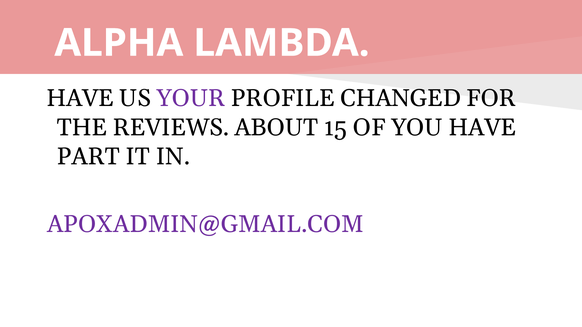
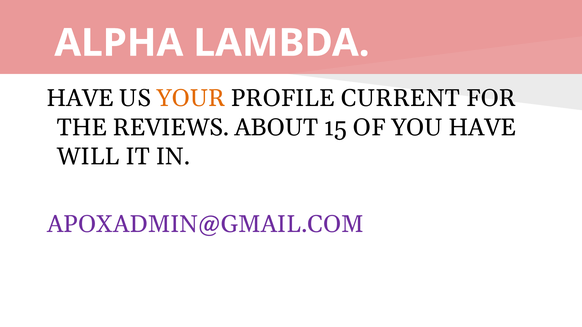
YOUR colour: purple -> orange
CHANGED: CHANGED -> CURRENT
PART: PART -> WILL
